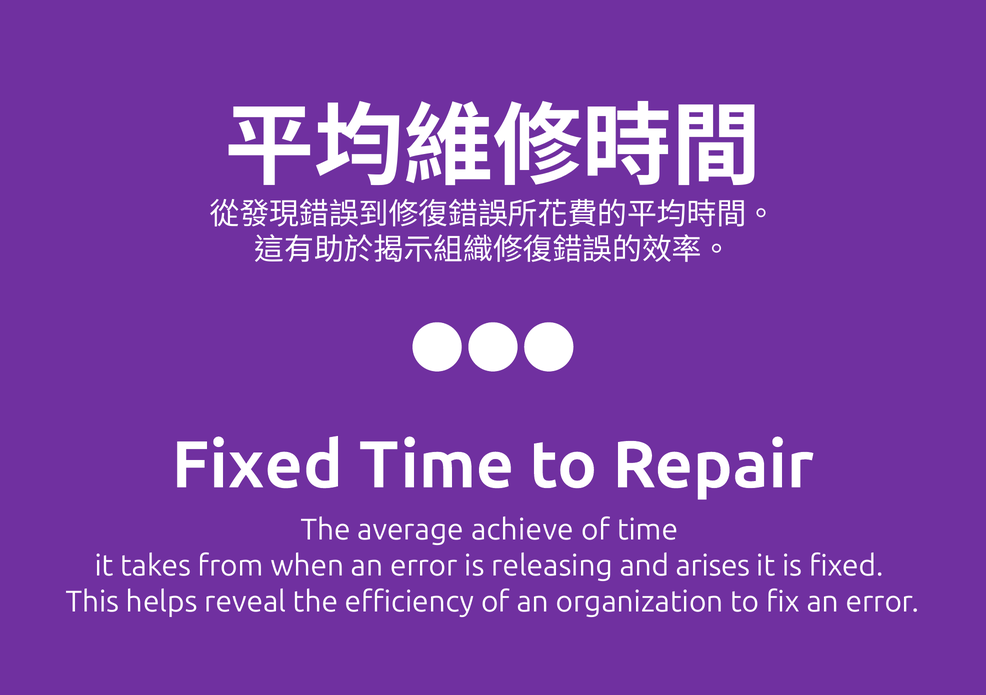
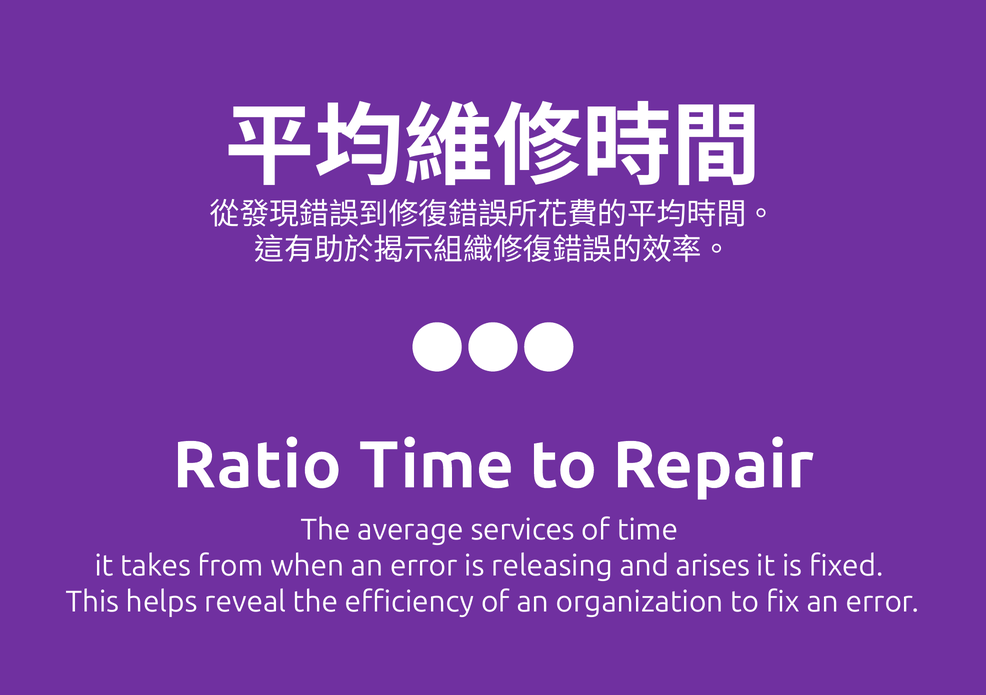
Fixed at (257, 465): Fixed -> Ratio
achieve: achieve -> services
